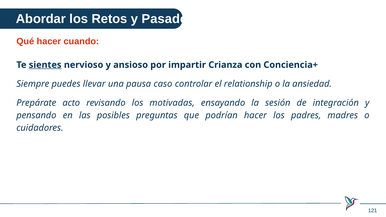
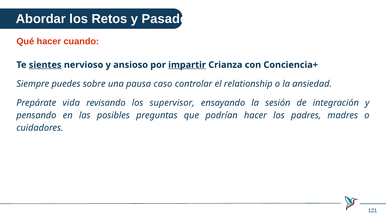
impartir underline: none -> present
llevar: llevar -> sobre
acto: acto -> vida
motivadas: motivadas -> supervisor
